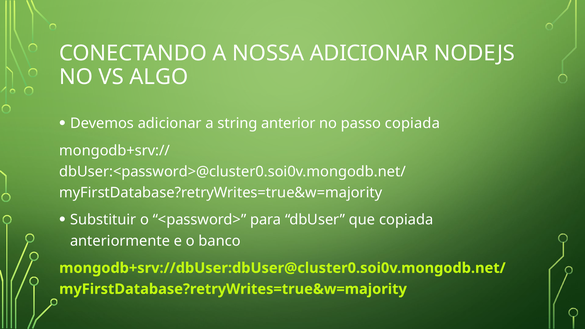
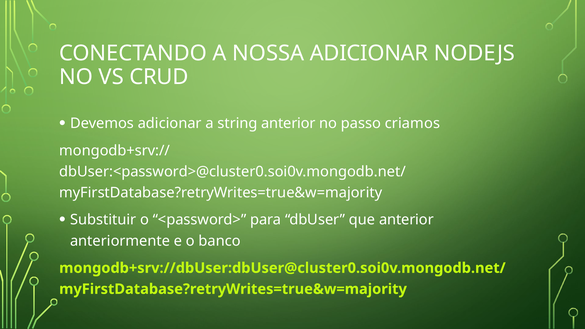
ALGO: ALGO -> CRUD
passo copiada: copiada -> criamos
que copiada: copiada -> anterior
